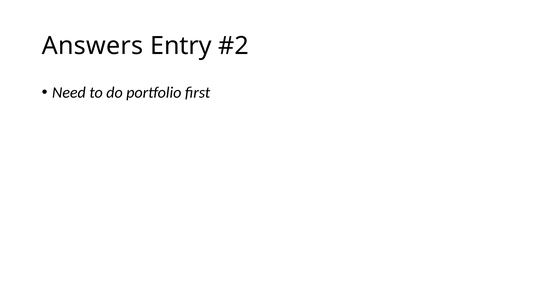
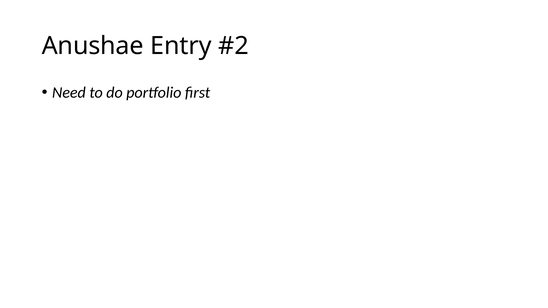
Answers: Answers -> Anushae
